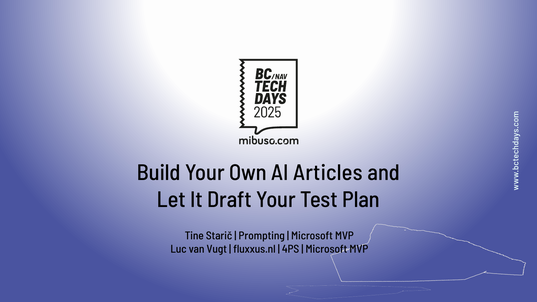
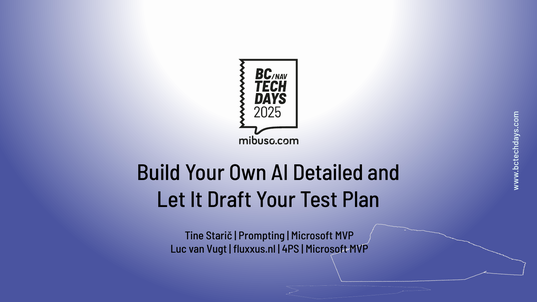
Articles: Articles -> Detailed
